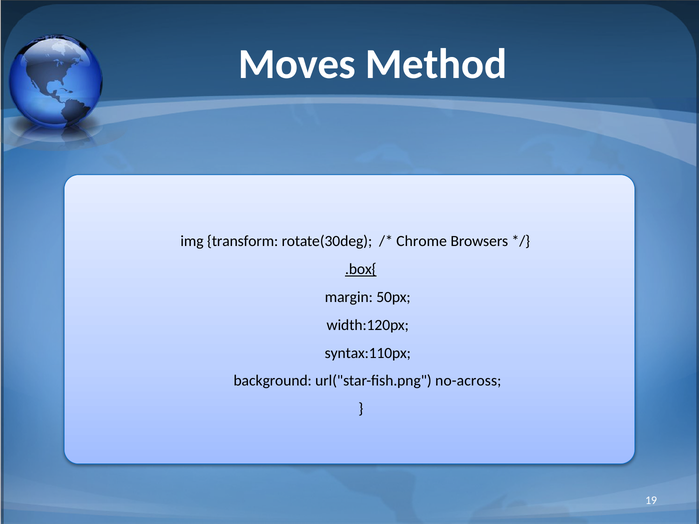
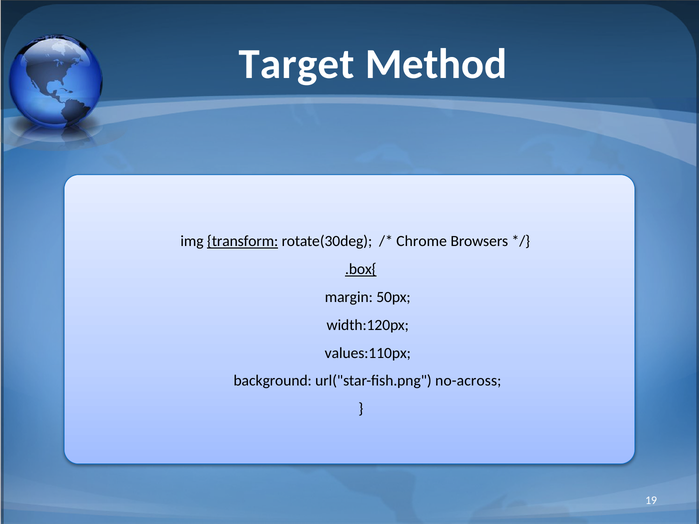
Moves: Moves -> Target
transform underline: none -> present
syntax:110px: syntax:110px -> values:110px
